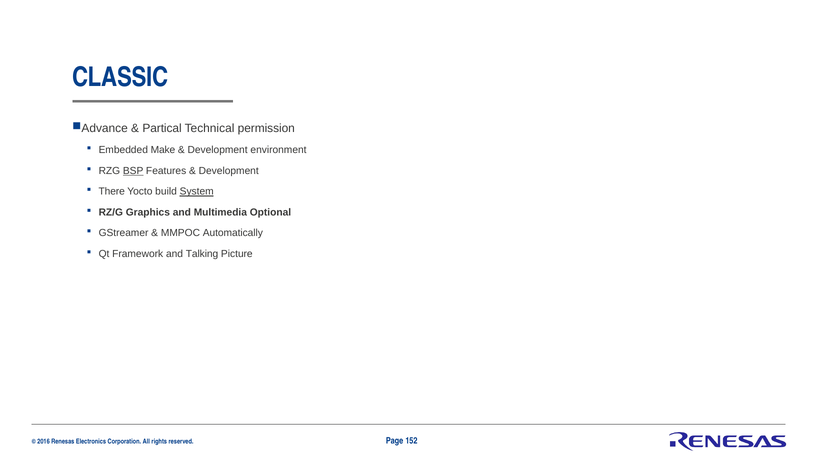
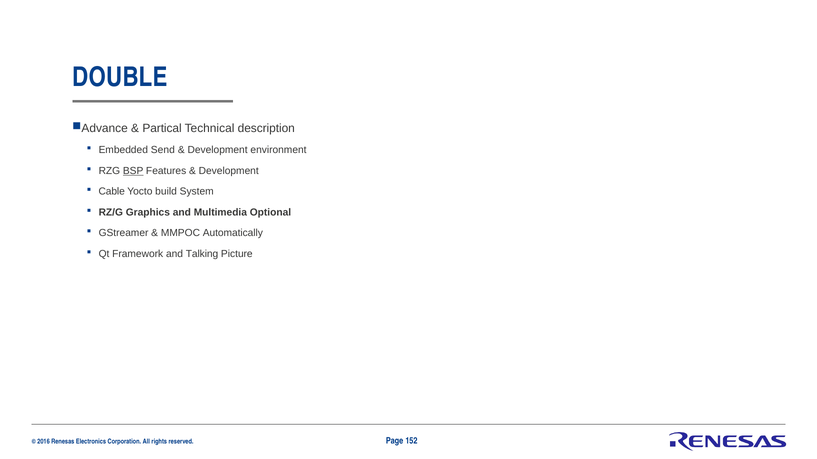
CLASSIC: CLASSIC -> DOUBLE
permission: permission -> description
Make: Make -> Send
There: There -> Cable
System underline: present -> none
